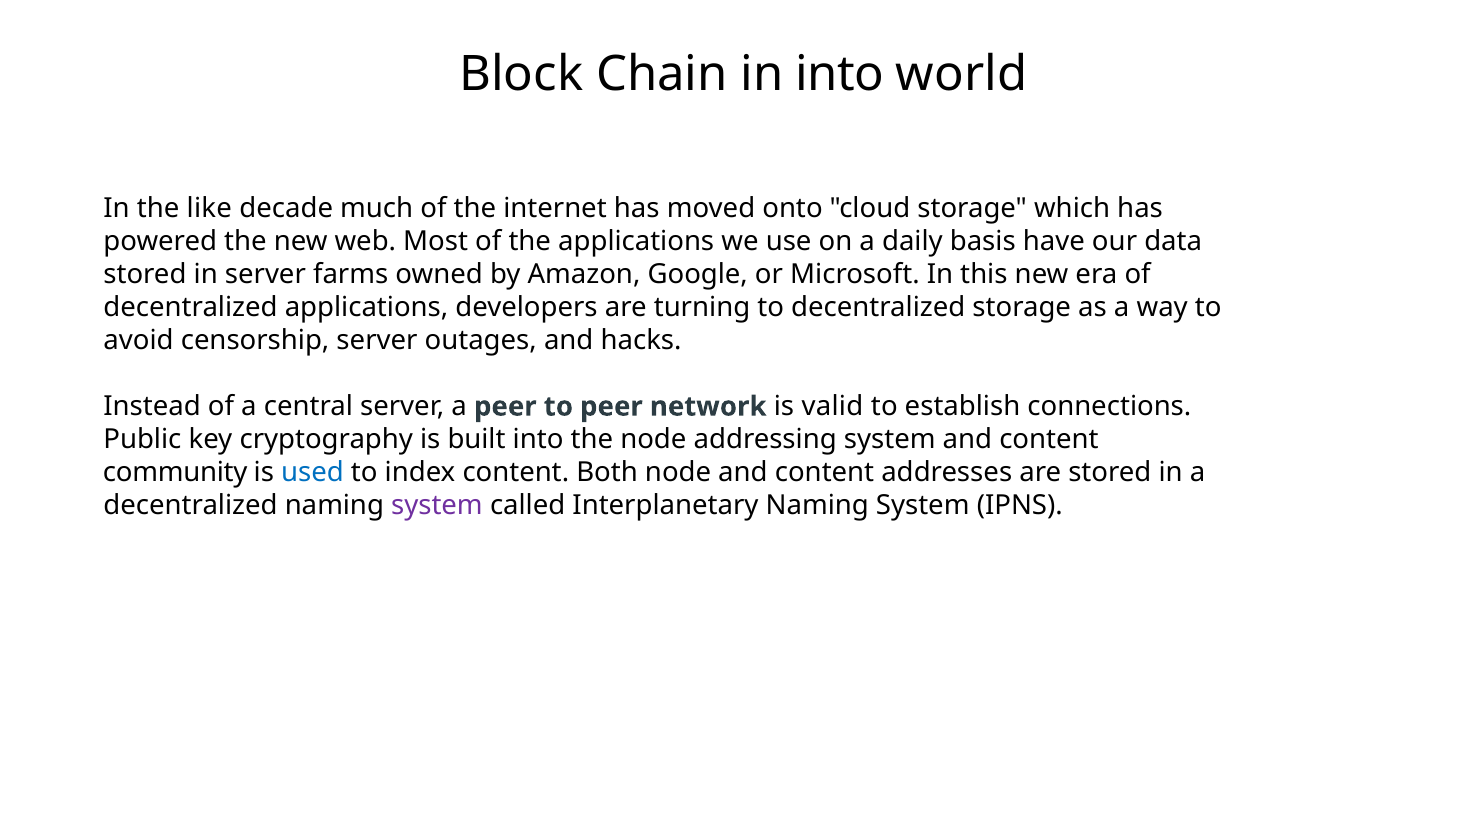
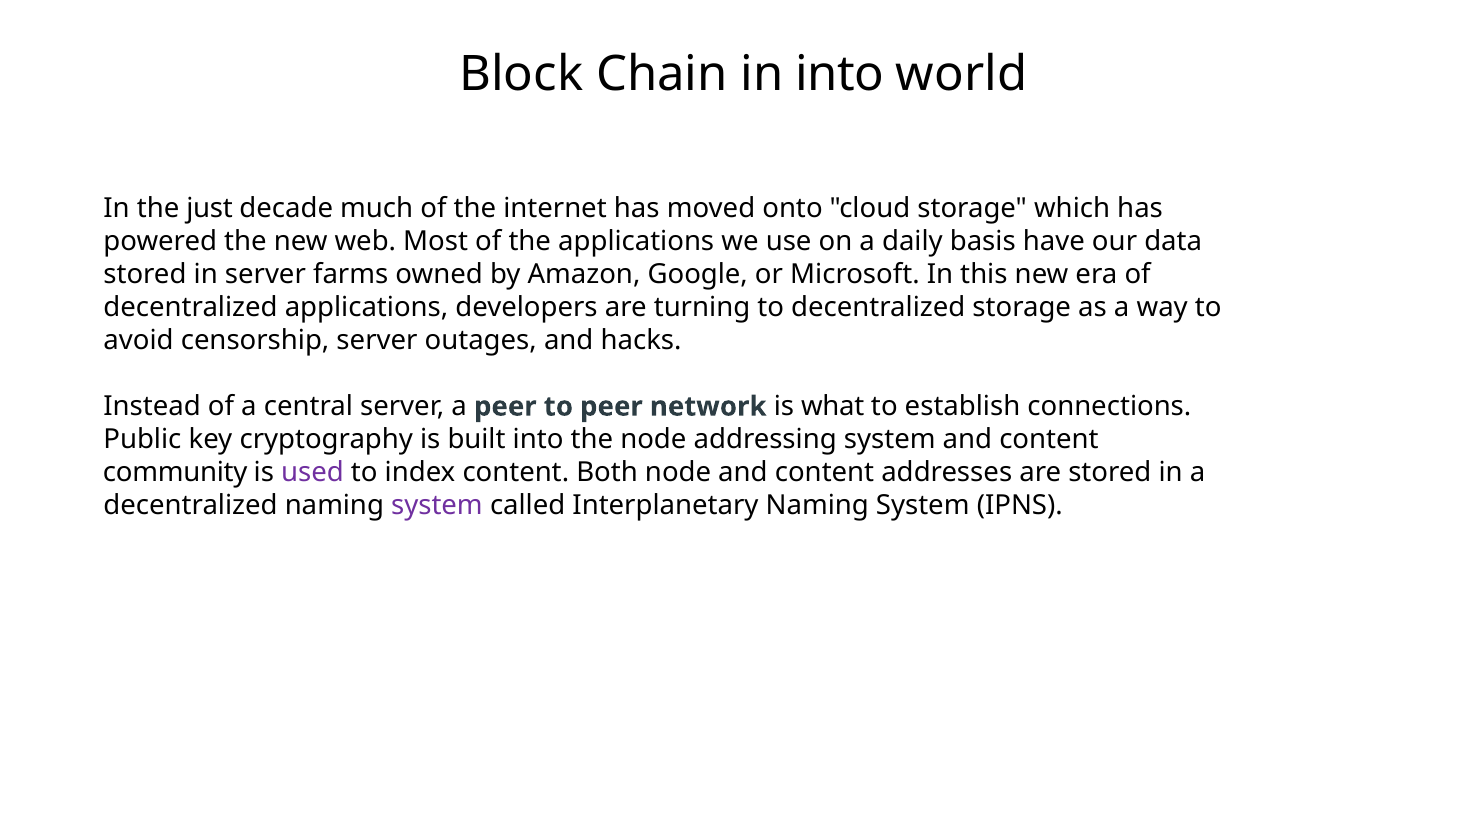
like: like -> just
valid: valid -> what
used colour: blue -> purple
